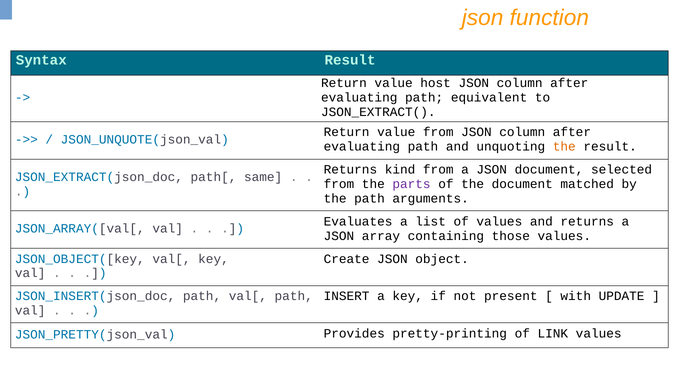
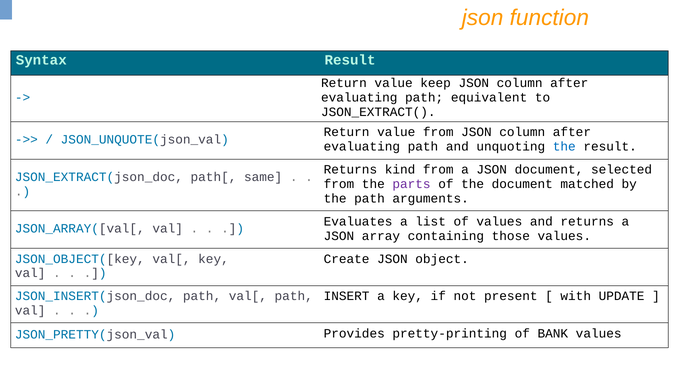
host: host -> keep
the at (564, 147) colour: orange -> blue
LINK: LINK -> BANK
